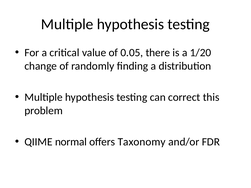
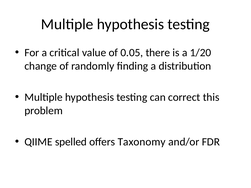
normal: normal -> spelled
